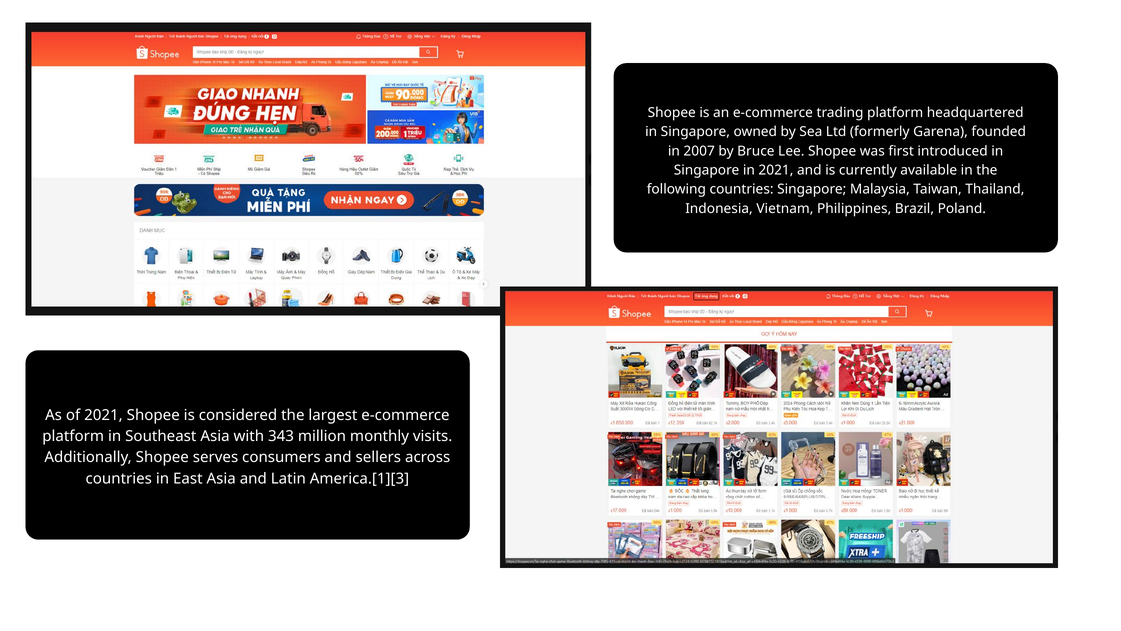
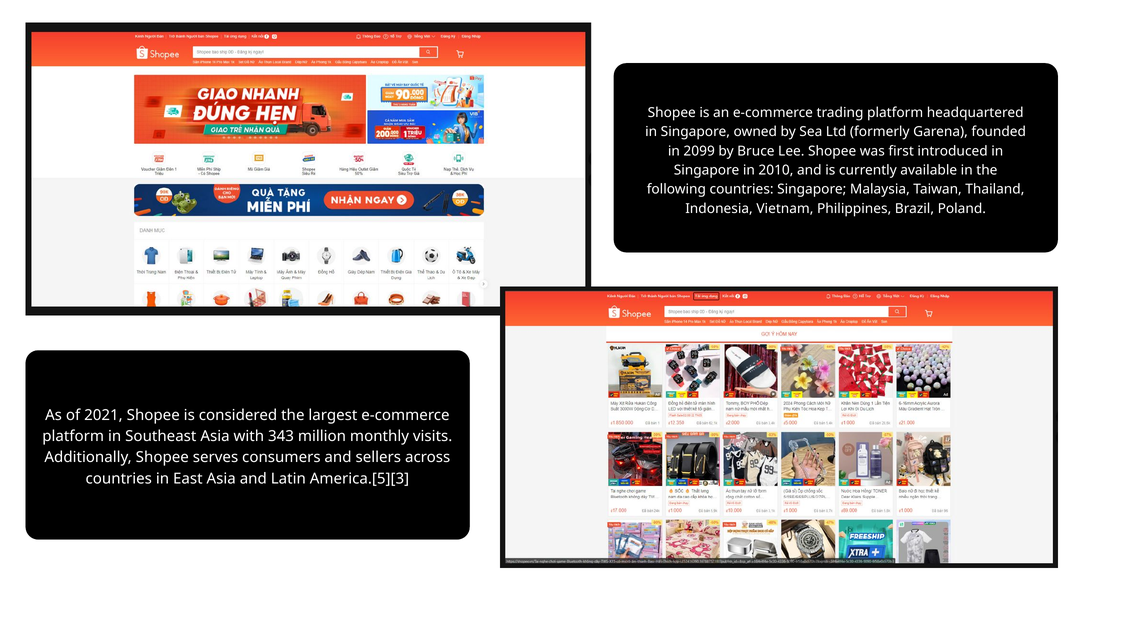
2007: 2007 -> 2099
in 2021: 2021 -> 2010
America.[1][3: America.[1][3 -> America.[5][3
